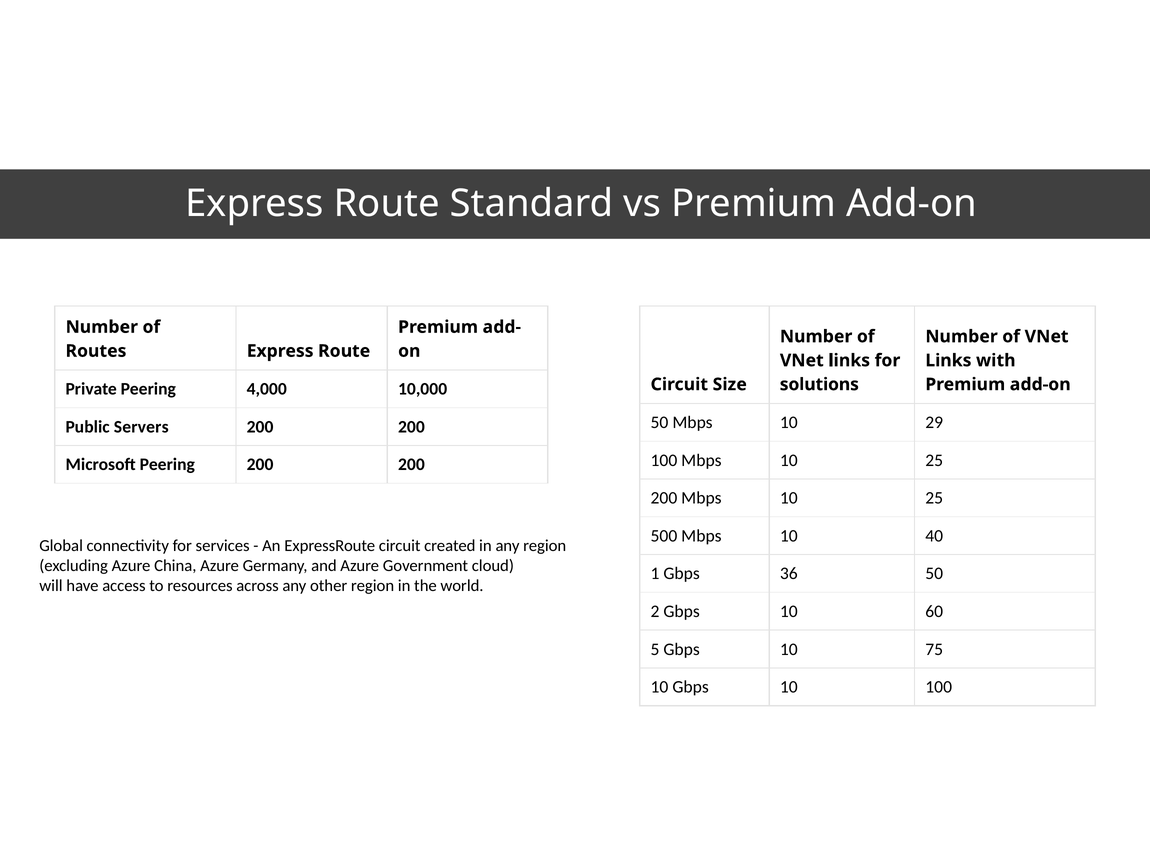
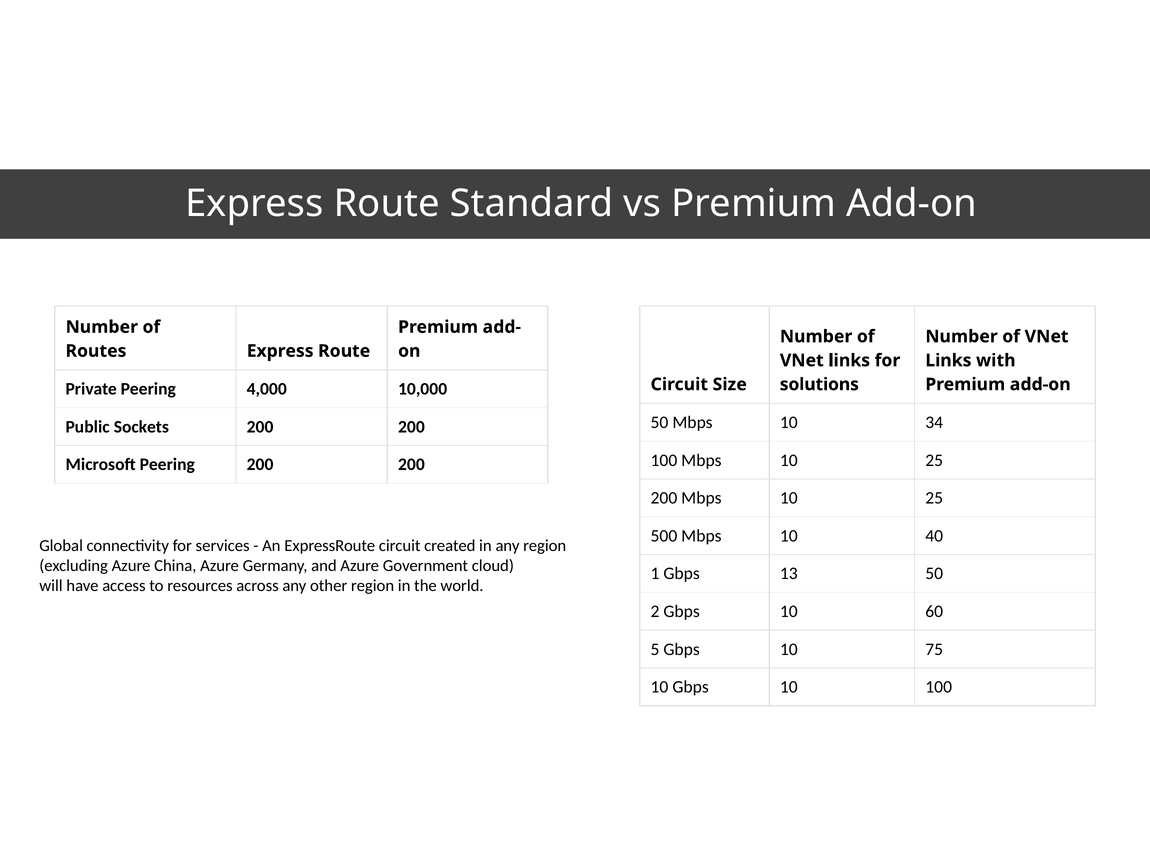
29: 29 -> 34
Servers: Servers -> Sockets
36: 36 -> 13
